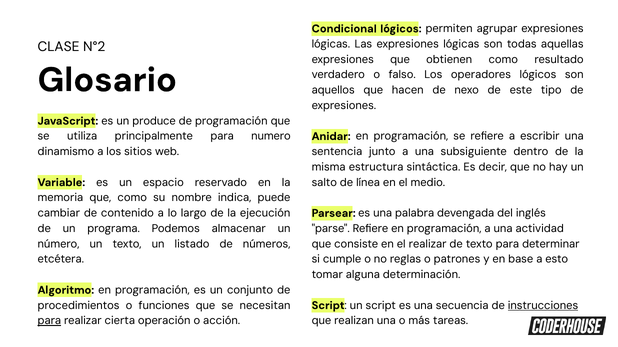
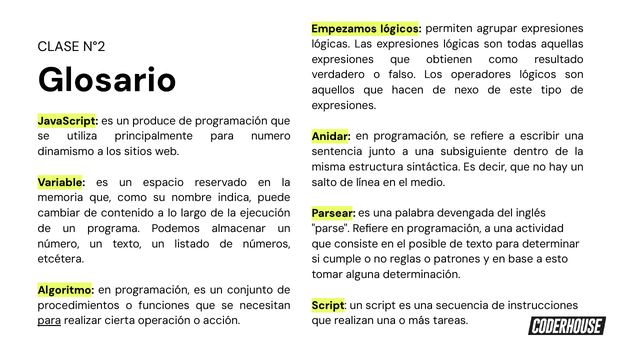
Condicional: Condicional -> Empezamos
el realizar: realizar -> posible
instrucciones underline: present -> none
